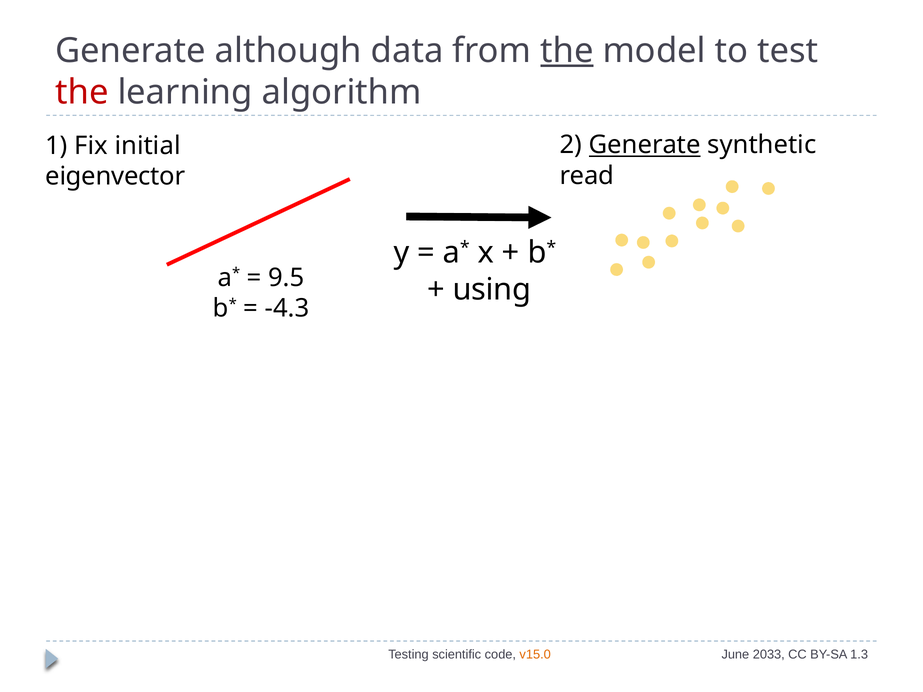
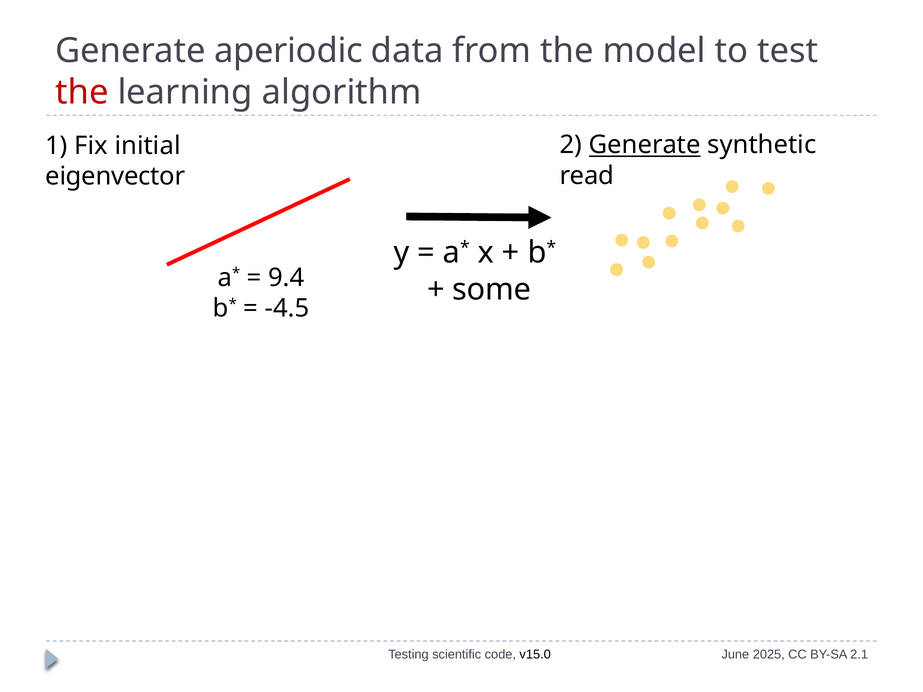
although: although -> aperiodic
the at (567, 51) underline: present -> none
9.5: 9.5 -> 9.4
using: using -> some
-4.3: -4.3 -> -4.5
v15.0 colour: orange -> black
2033: 2033 -> 2025
1.3: 1.3 -> 2.1
